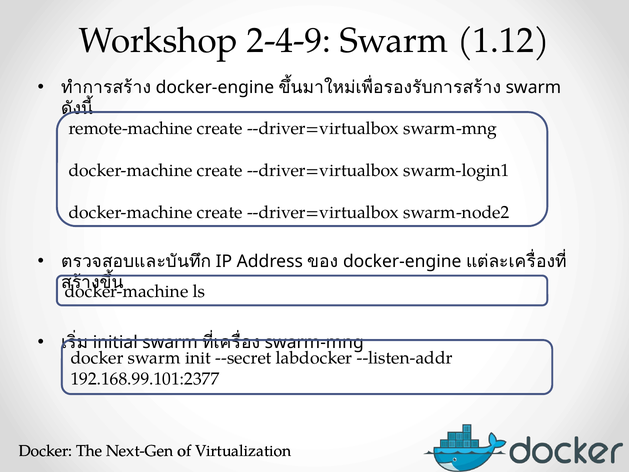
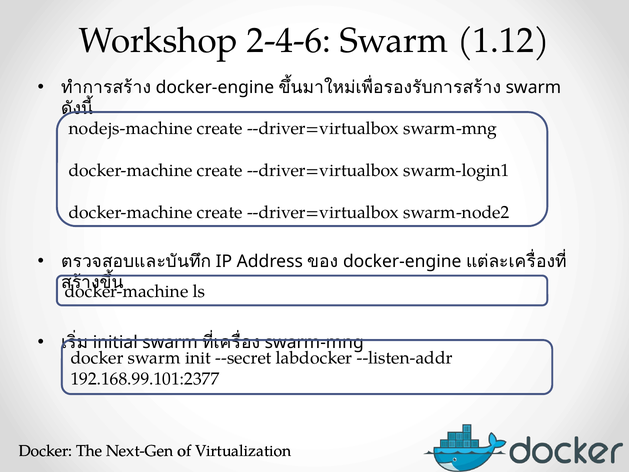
2-4-9: 2-4-9 -> 2-4-6
remote-machine: remote-machine -> nodejs-machine
